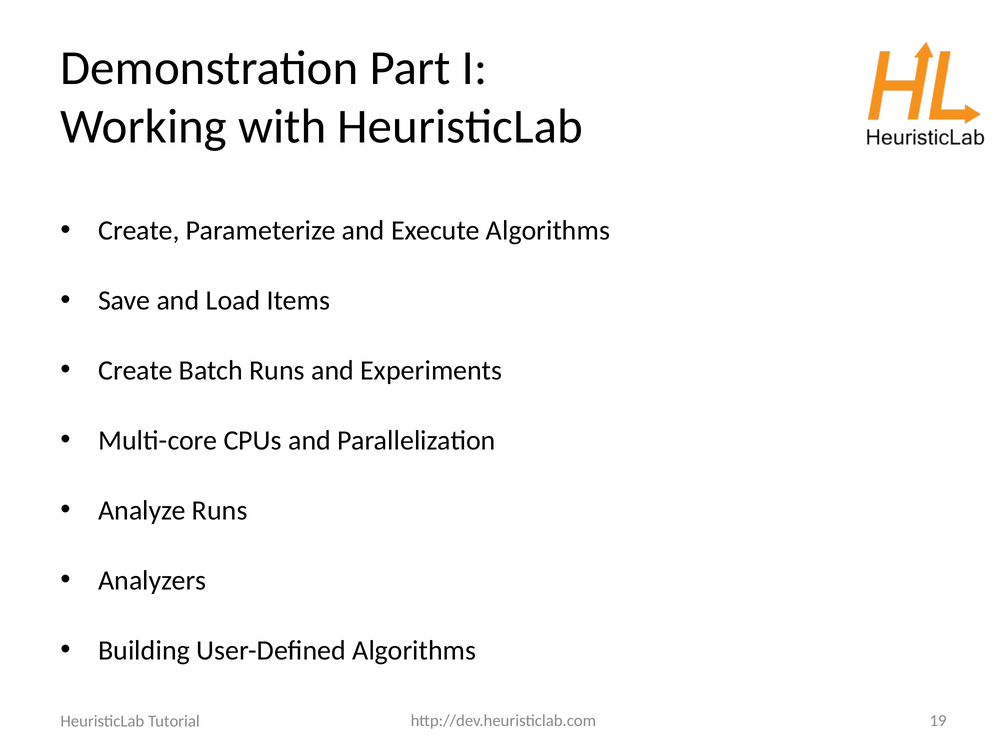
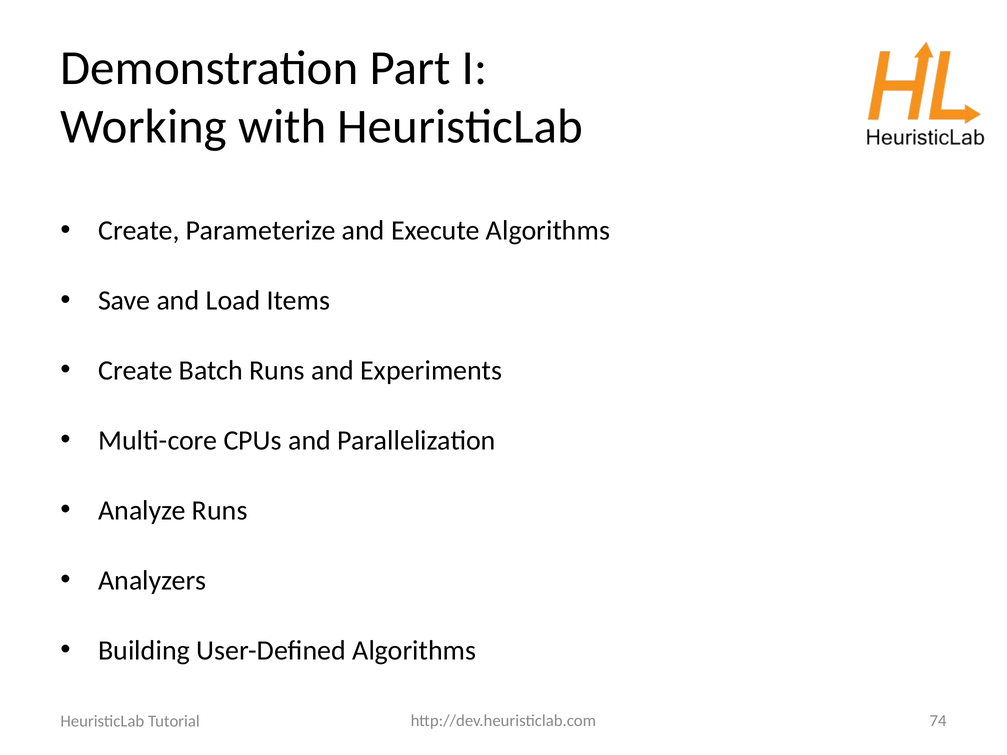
19: 19 -> 74
